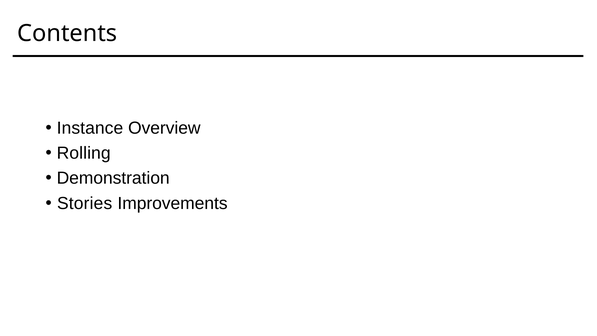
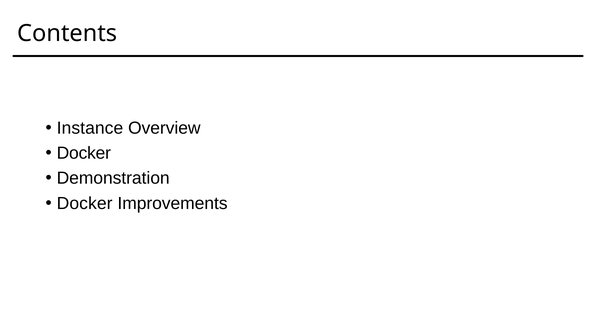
Rolling at (84, 153): Rolling -> Docker
Stories at (85, 203): Stories -> Docker
